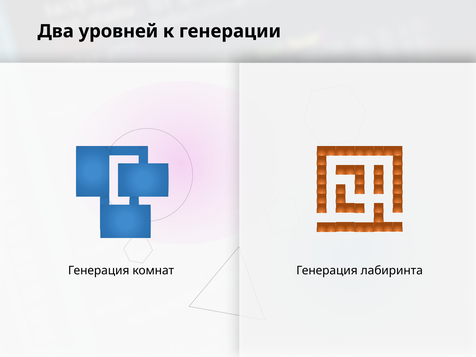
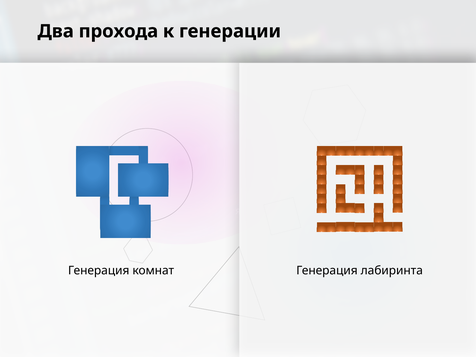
уровней: уровней -> прохода
